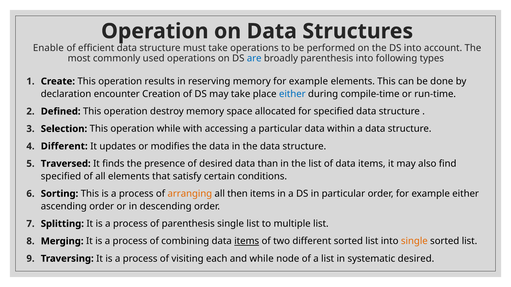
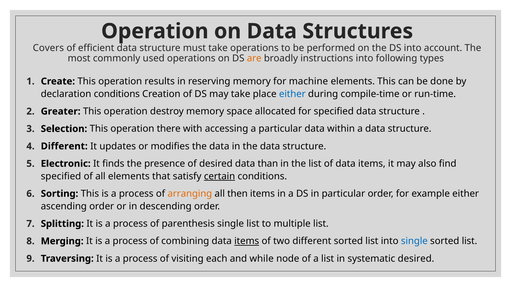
Enable: Enable -> Covers
are colour: blue -> orange
broadly parenthesis: parenthesis -> instructions
memory for example: example -> machine
declaration encounter: encounter -> conditions
Defined: Defined -> Greater
operation while: while -> there
Traversed: Traversed -> Electronic
certain underline: none -> present
single at (414, 241) colour: orange -> blue
